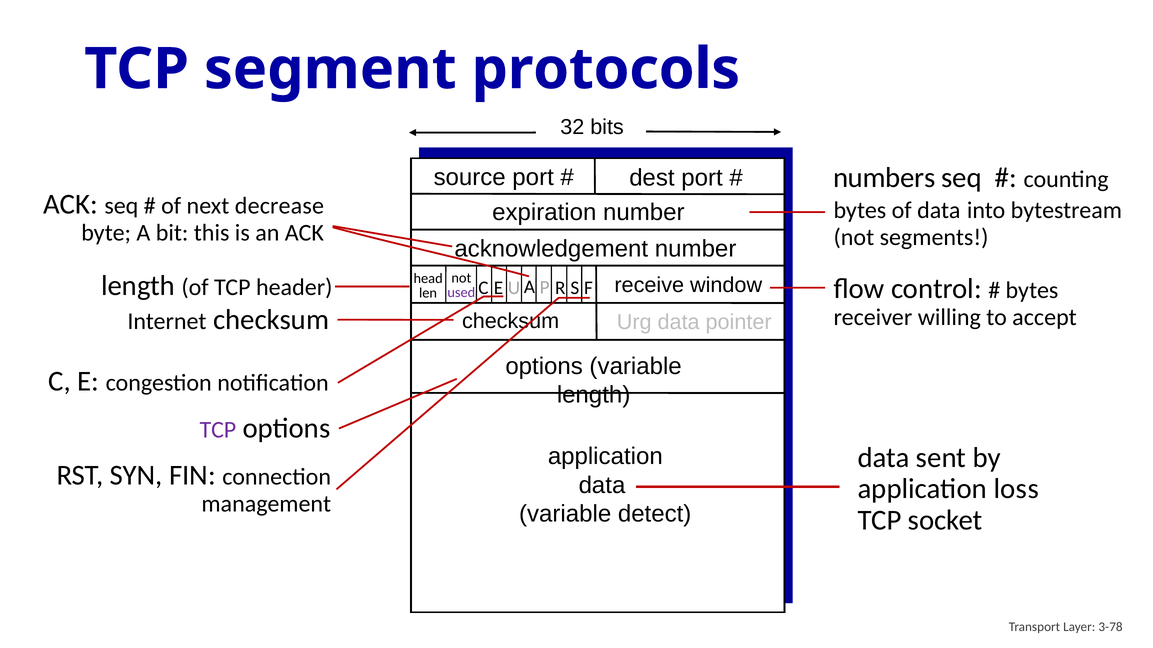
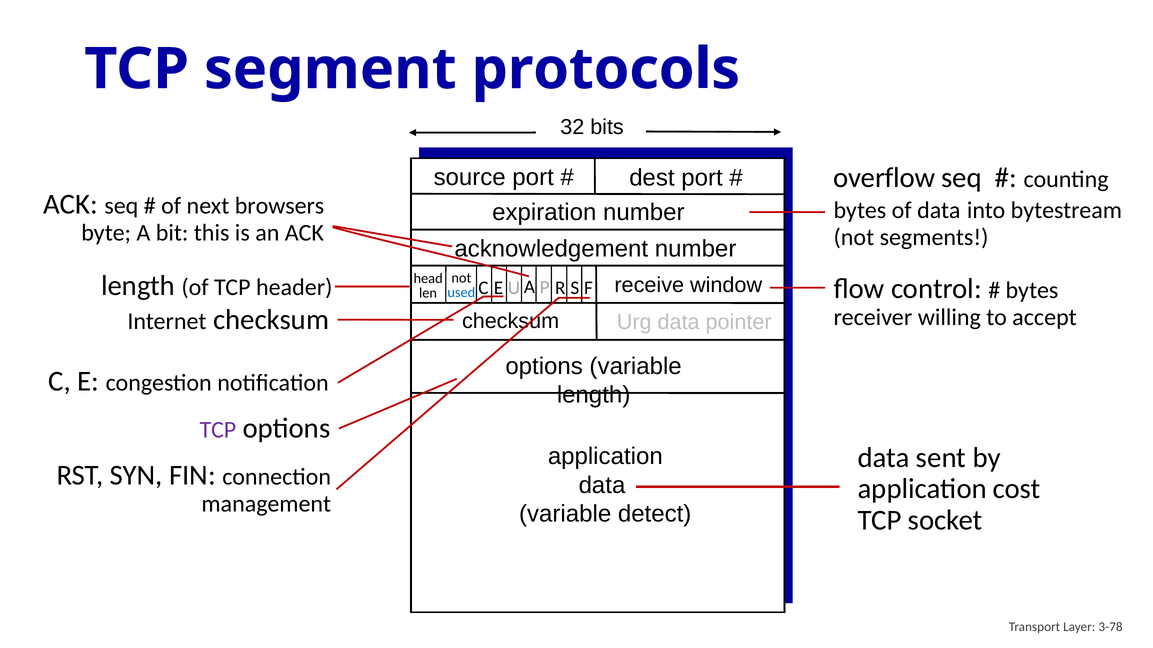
numbers: numbers -> overflow
decrease: decrease -> browsers
used colour: purple -> blue
loss: loss -> cost
